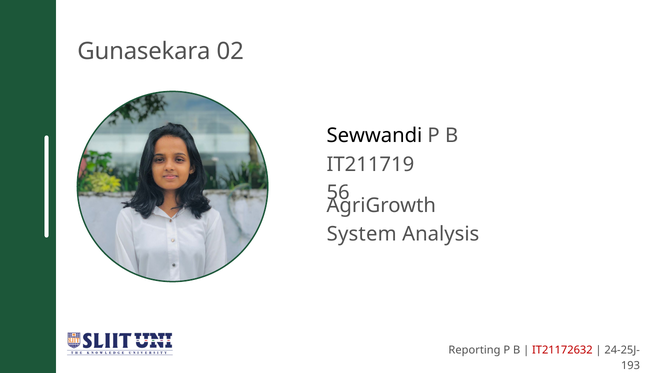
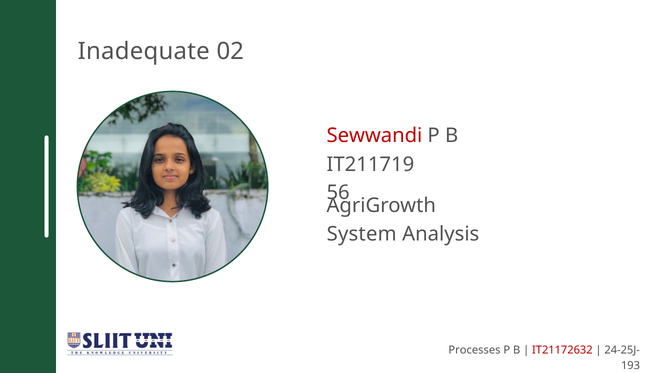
Gunasekara: Gunasekara -> Inadequate
Sewwandi colour: black -> red
Reporting: Reporting -> Processes
